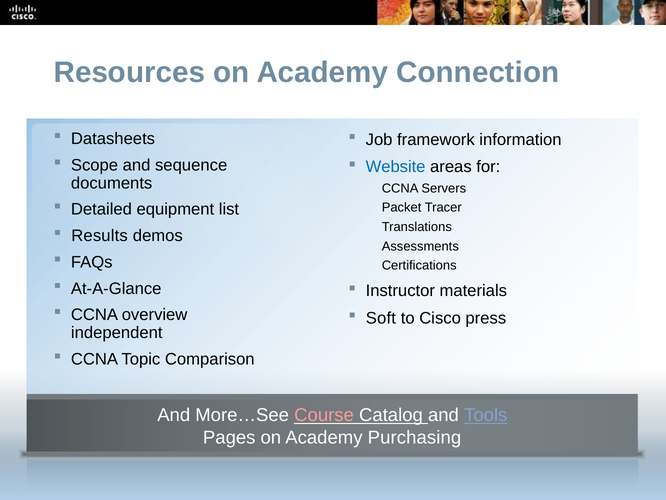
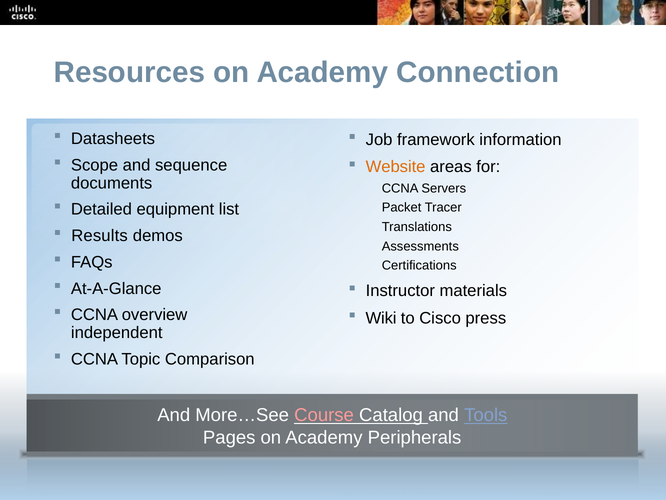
Website colour: blue -> orange
Soft: Soft -> Wiki
Purchasing: Purchasing -> Peripherals
